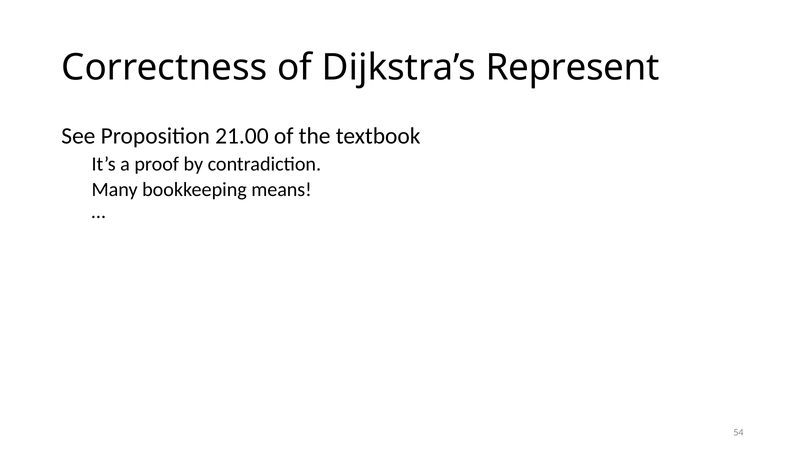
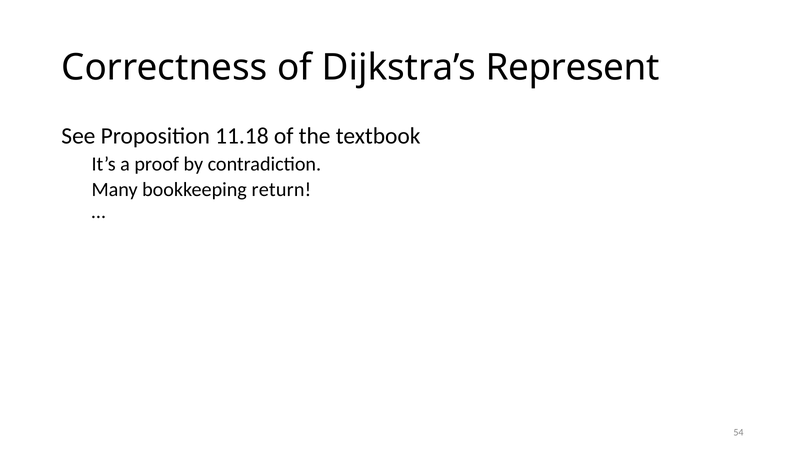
21.00: 21.00 -> 11.18
means: means -> return
